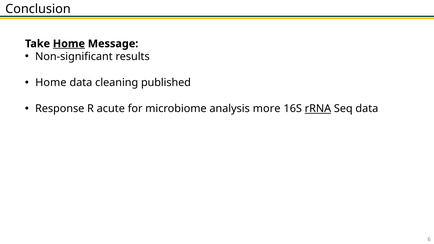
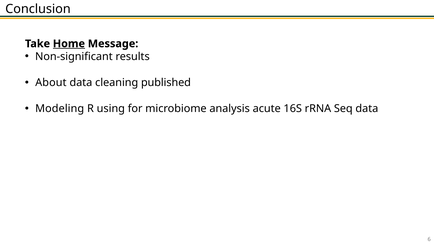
Home at (51, 83): Home -> About
Response at (60, 109): Response -> Modeling
R acute: acute -> using
analysis more: more -> acute
rRNA underline: present -> none
